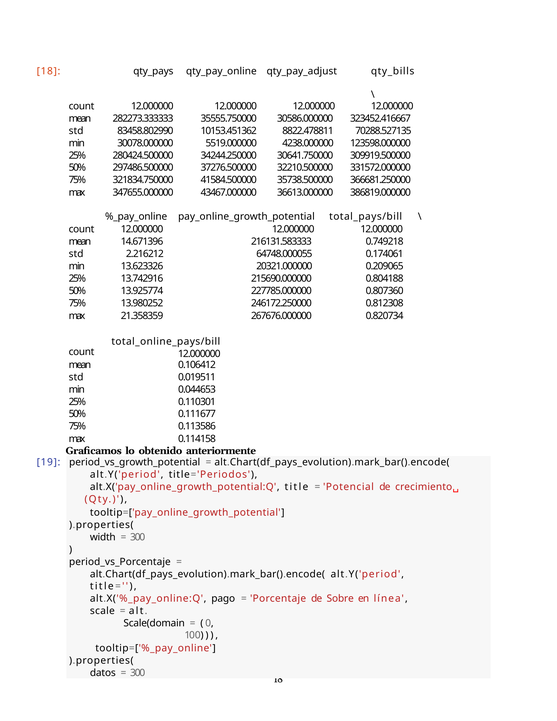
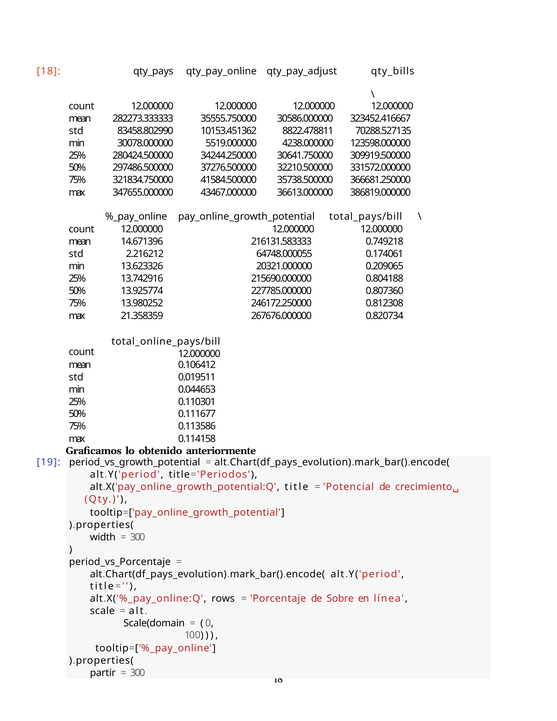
pago: pago -> rows
datos: datos -> partir
